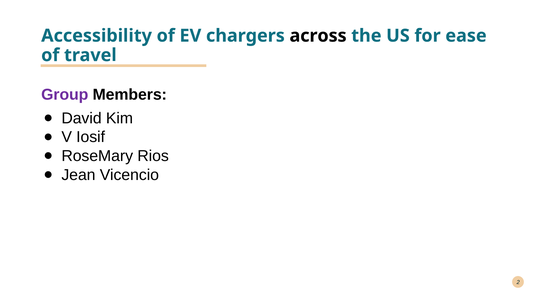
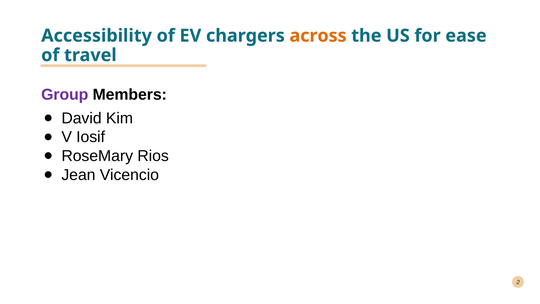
across colour: black -> orange
